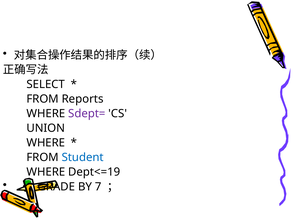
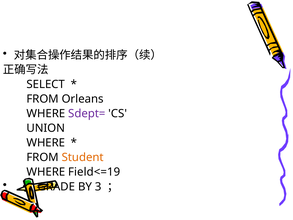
Reports: Reports -> Orleans
Student colour: blue -> orange
Dept<=19: Dept<=19 -> Field<=19
7: 7 -> 3
